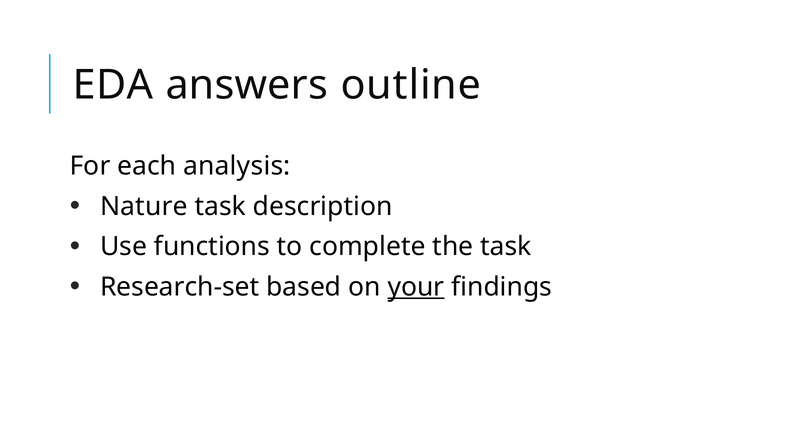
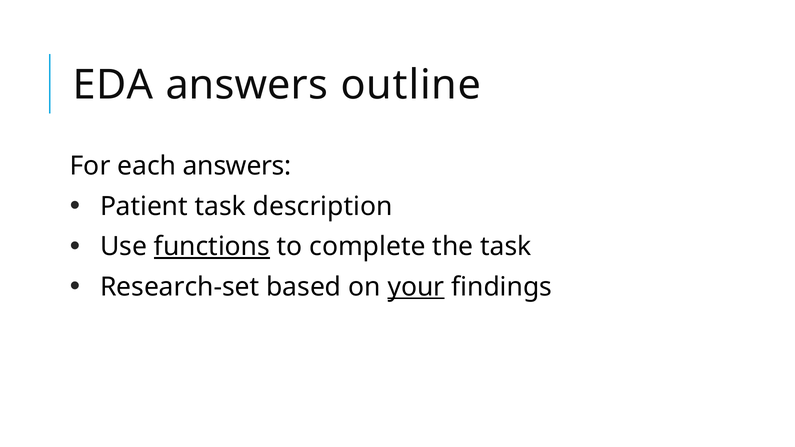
each analysis: analysis -> answers
Nature: Nature -> Patient
functions underline: none -> present
